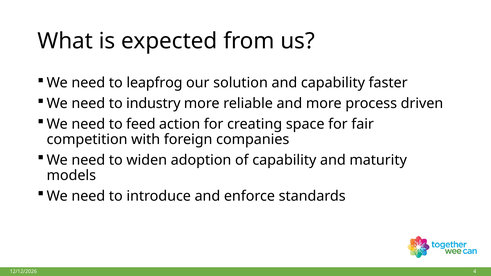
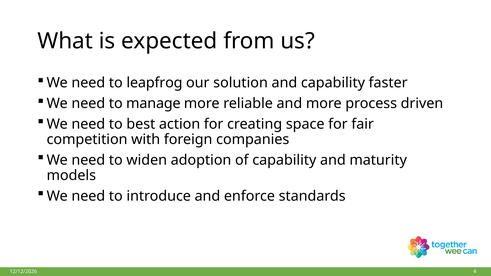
industry: industry -> manage
feed: feed -> best
